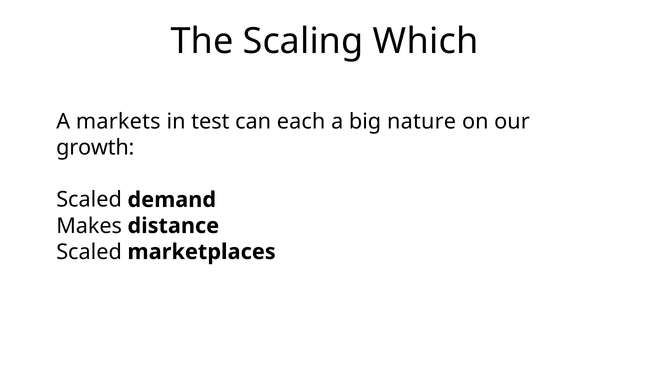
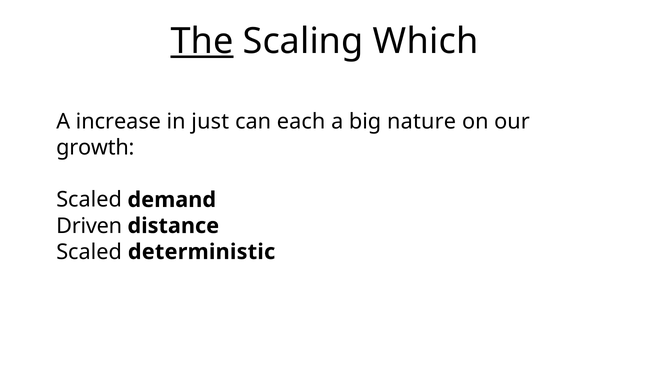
The underline: none -> present
markets: markets -> increase
test: test -> just
Makes: Makes -> Driven
marketplaces: marketplaces -> deterministic
